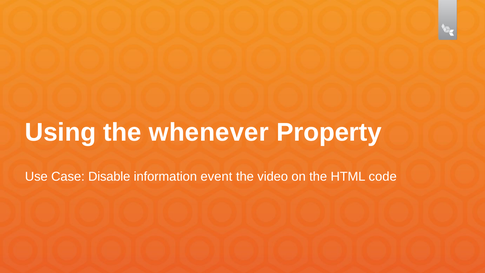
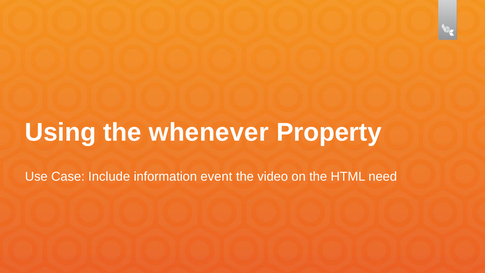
Disable: Disable -> Include
code: code -> need
